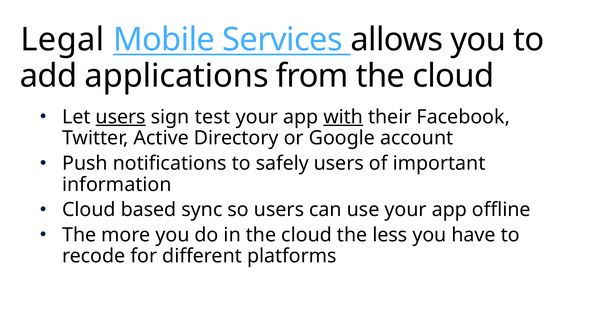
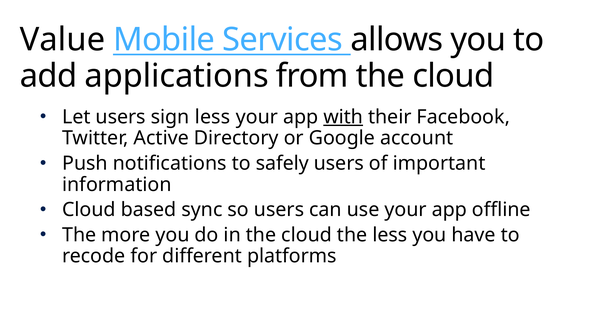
Legal: Legal -> Value
users at (121, 117) underline: present -> none
sign test: test -> less
